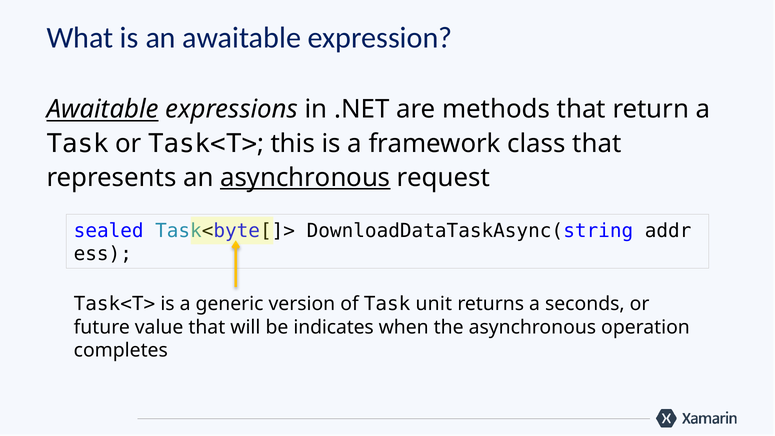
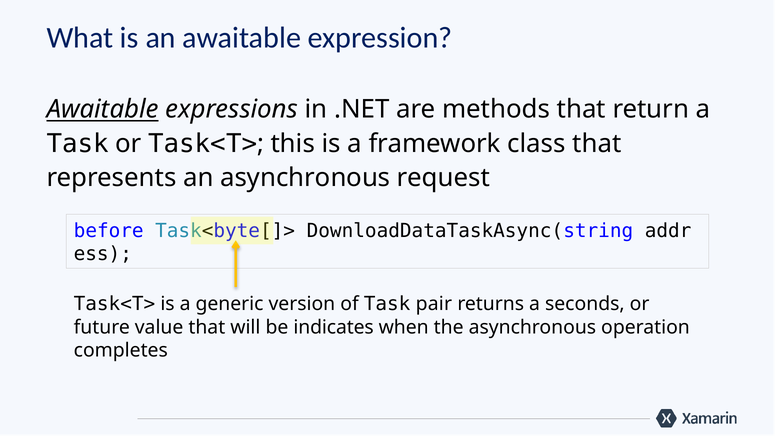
asynchronous at (305, 178) underline: present -> none
sealed: sealed -> before
unit: unit -> pair
